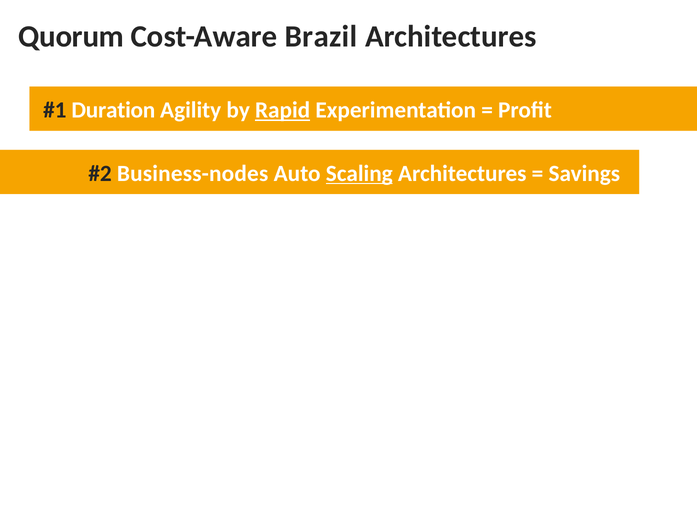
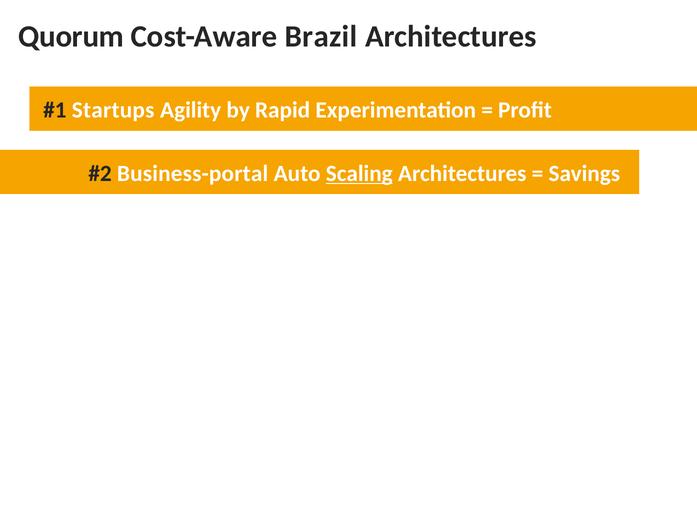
Duration: Duration -> Startups
Rapid underline: present -> none
Business-nodes: Business-nodes -> Business-portal
